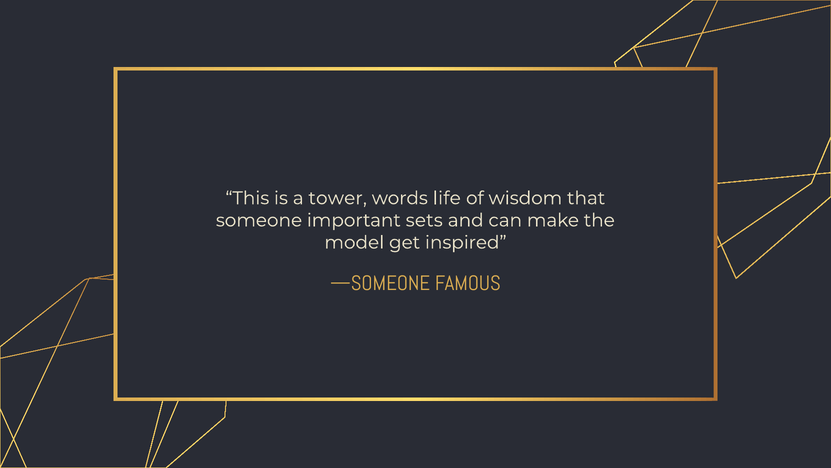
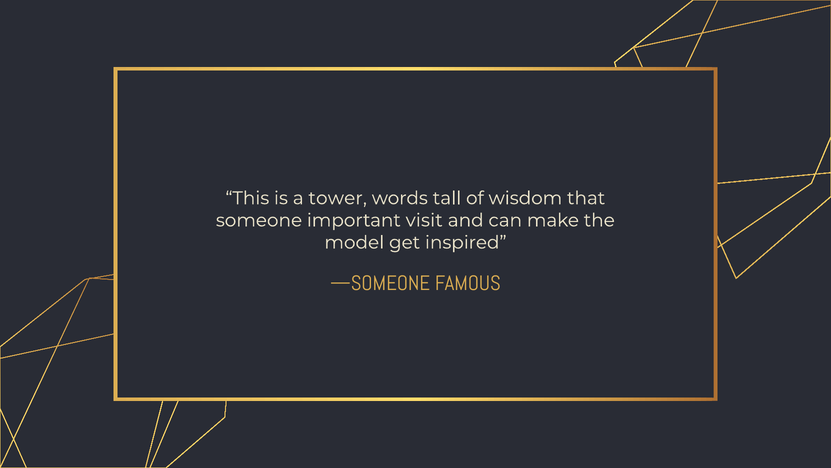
life: life -> tall
sets: sets -> visit
